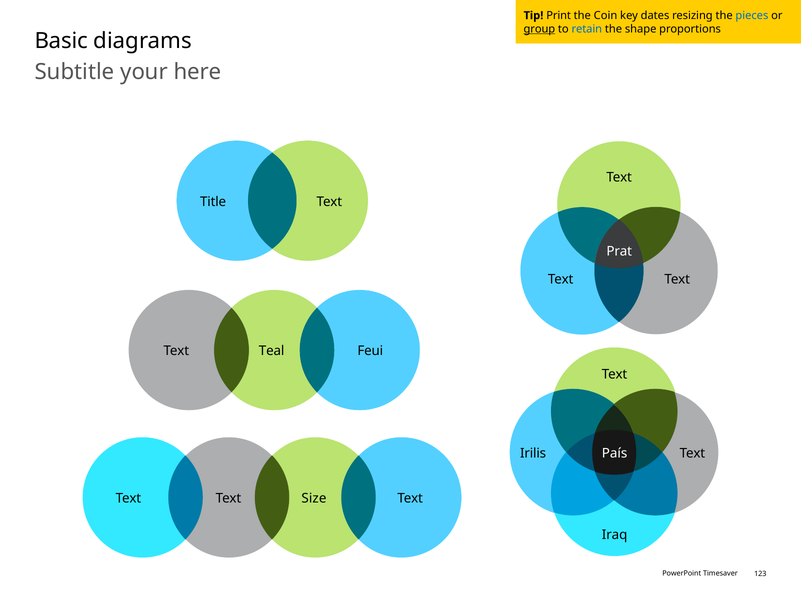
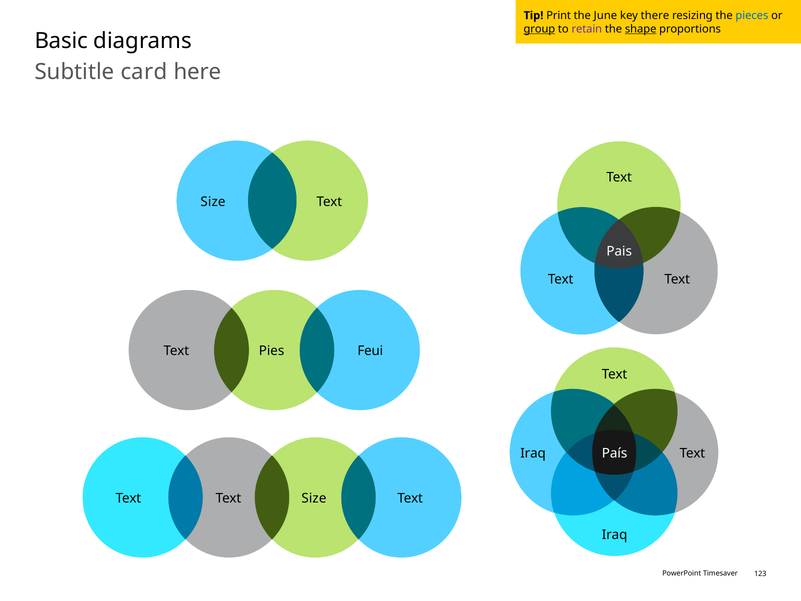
Coin: Coin -> June
dates: dates -> there
retain colour: blue -> purple
shape underline: none -> present
your: your -> card
Title at (213, 202): Title -> Size
Prat: Prat -> Pais
Teal: Teal -> Pies
Irilis at (533, 453): Irilis -> Iraq
